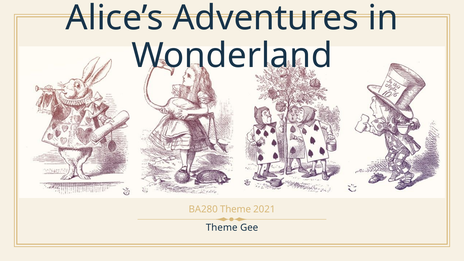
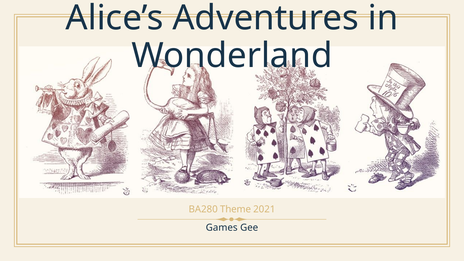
Theme at (222, 228): Theme -> Games
